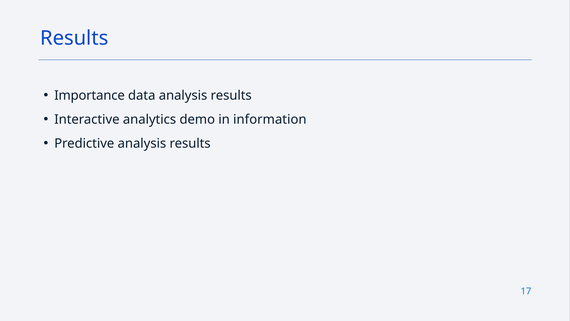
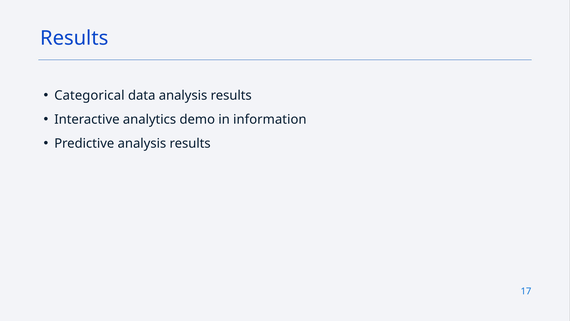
Importance: Importance -> Categorical
